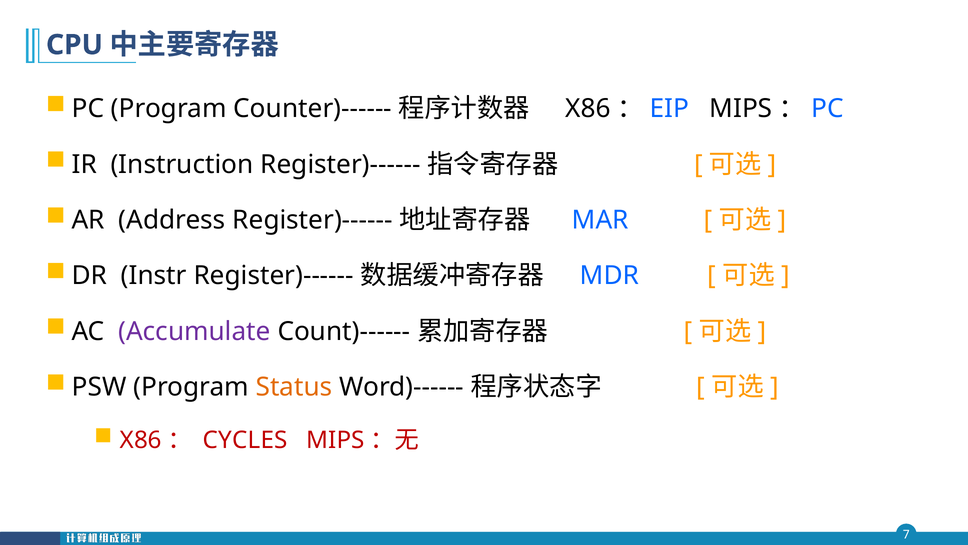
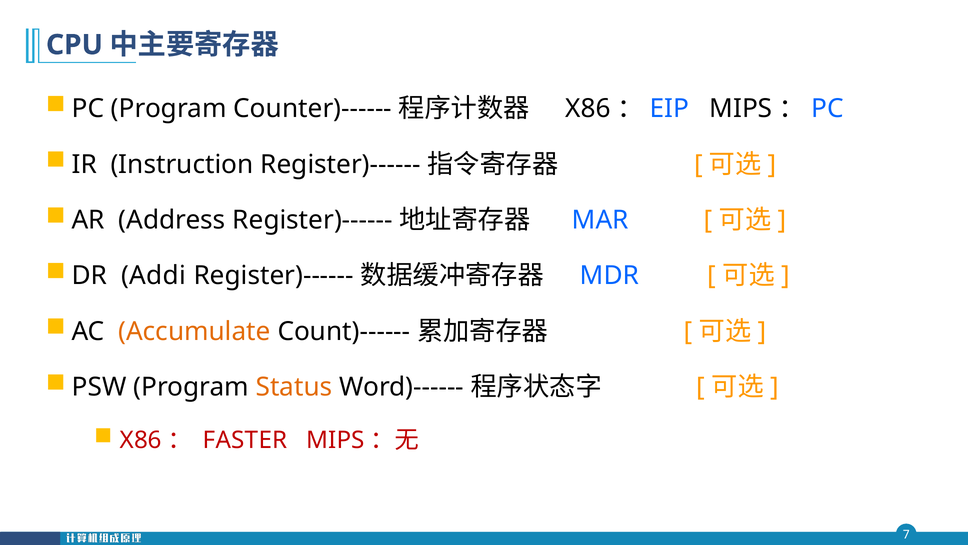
Instr: Instr -> Addi
Accumulate colour: purple -> orange
CYCLES: CYCLES -> FASTER
